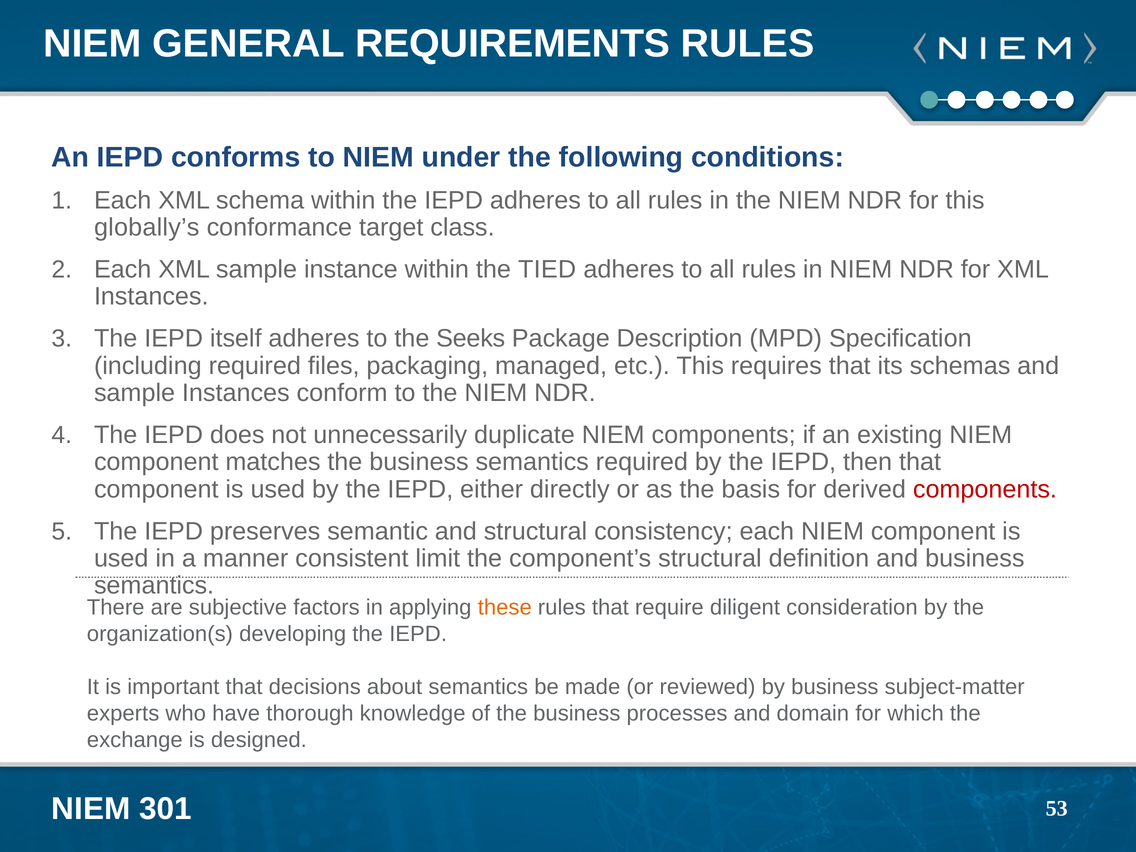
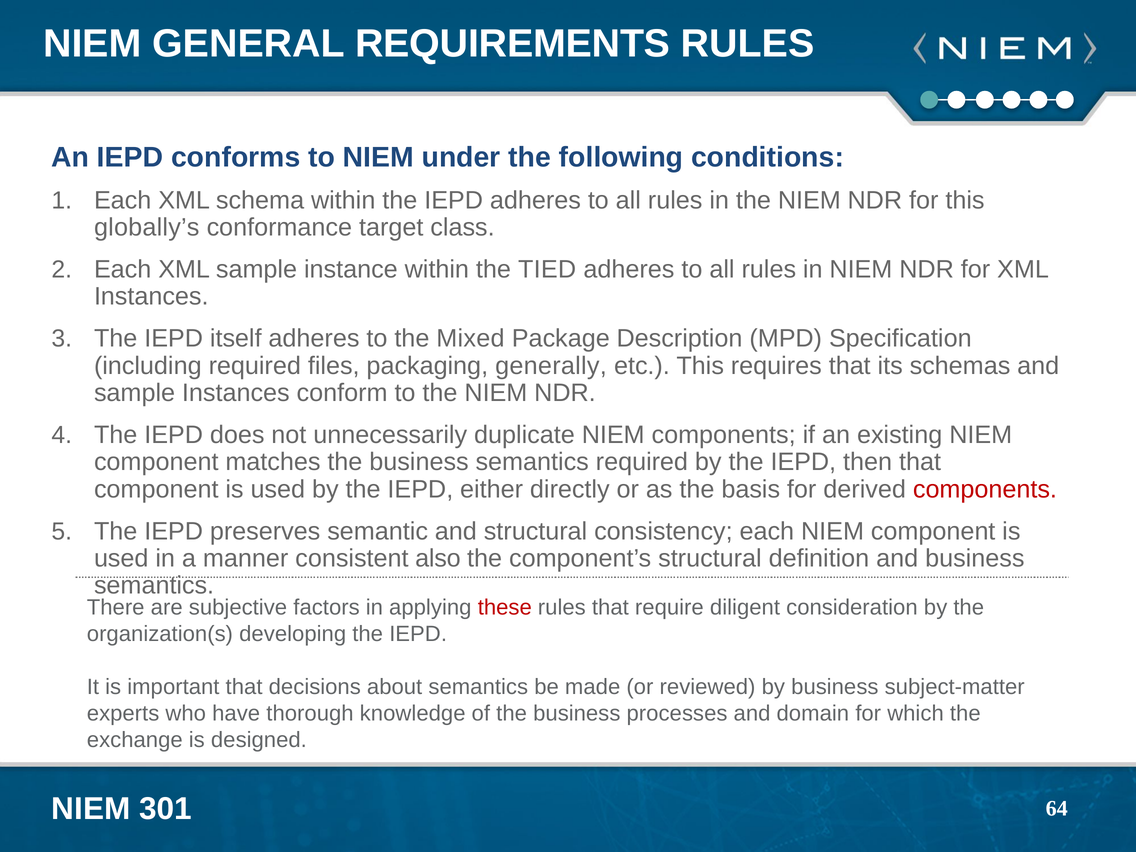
Seeks: Seeks -> Mixed
managed: managed -> generally
limit: limit -> also
these colour: orange -> red
53: 53 -> 64
